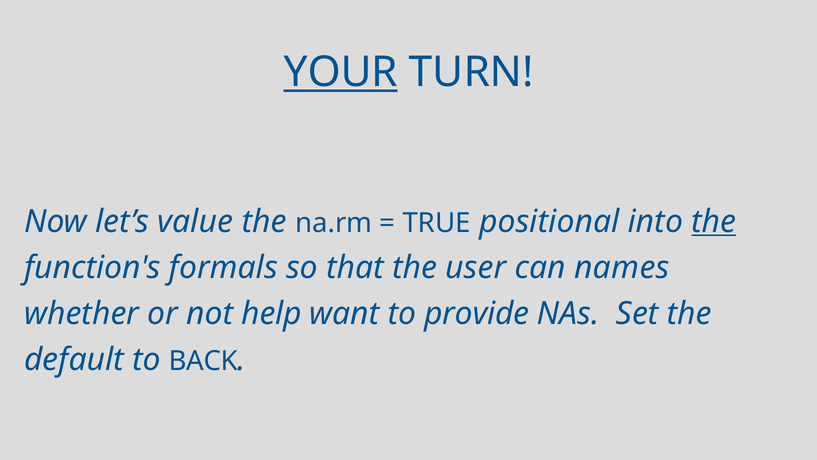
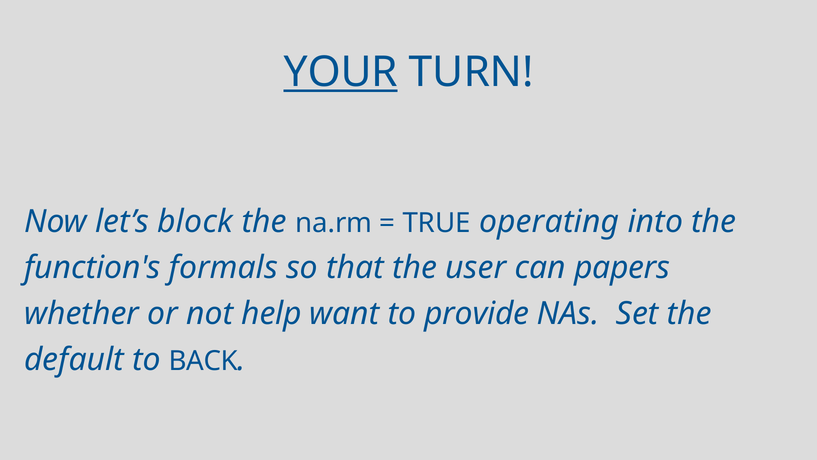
value: value -> block
positional: positional -> operating
the at (714, 221) underline: present -> none
names: names -> papers
